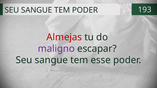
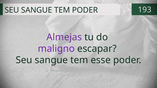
Almejas colour: red -> purple
